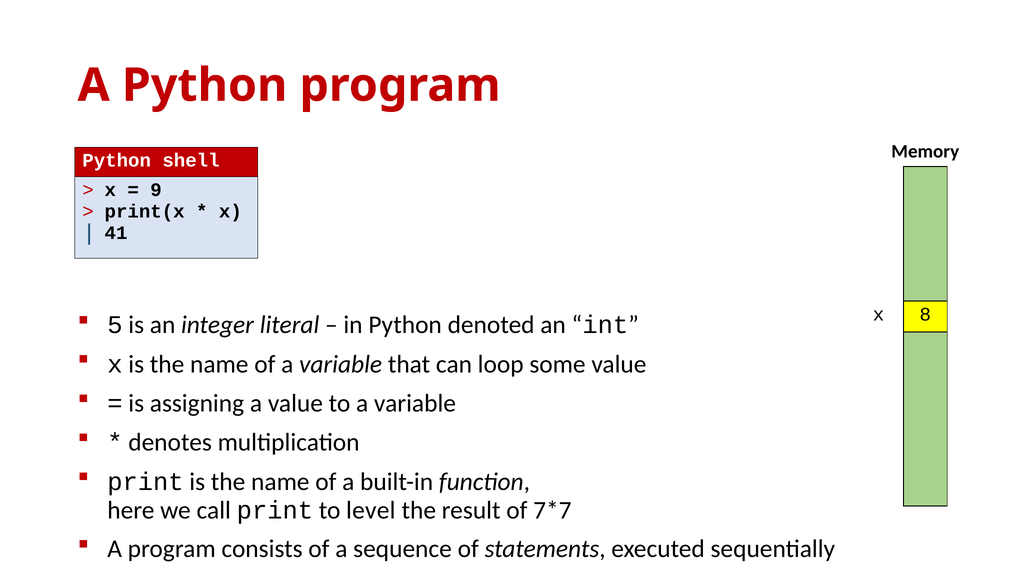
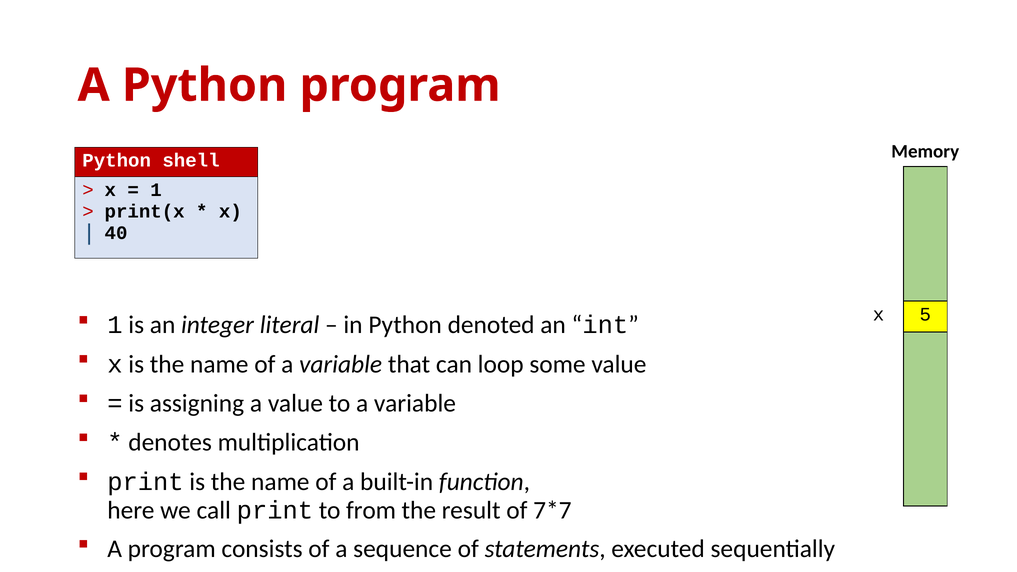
9 at (156, 190): 9 -> 1
41: 41 -> 40
8: 8 -> 5
5 at (115, 325): 5 -> 1
level: level -> from
